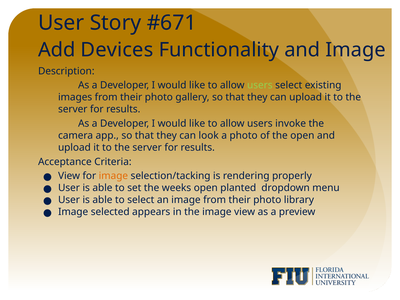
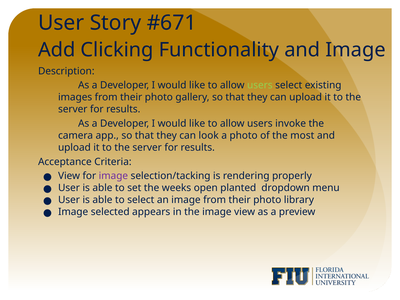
Devices: Devices -> Clicking
the open: open -> most
image at (113, 176) colour: orange -> purple
